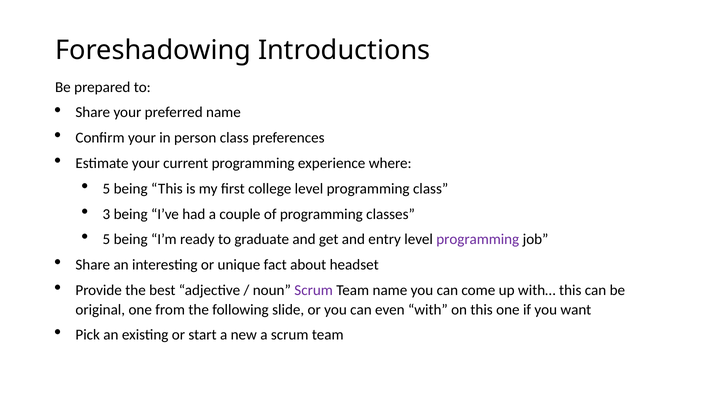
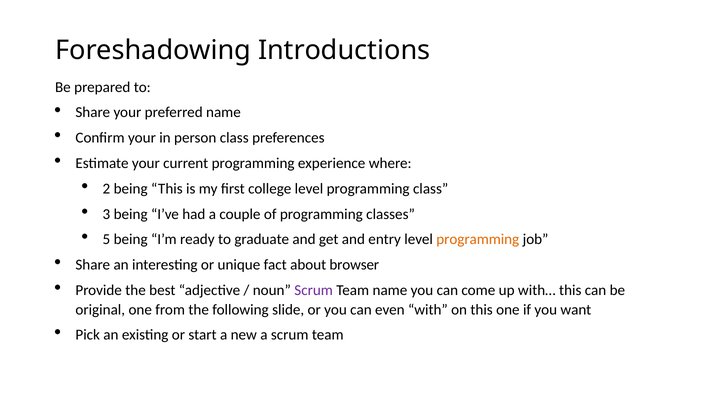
5 at (106, 189): 5 -> 2
programming at (478, 240) colour: purple -> orange
headset: headset -> browser
